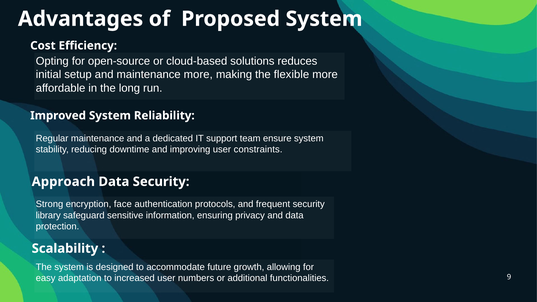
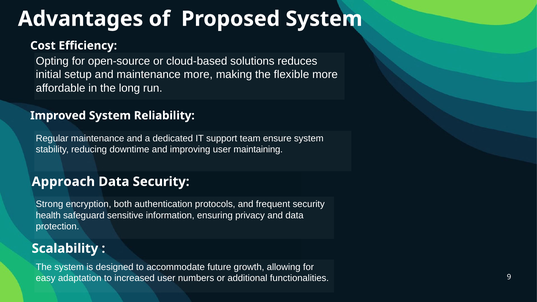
constraints: constraints -> maintaining
face: face -> both
library: library -> health
